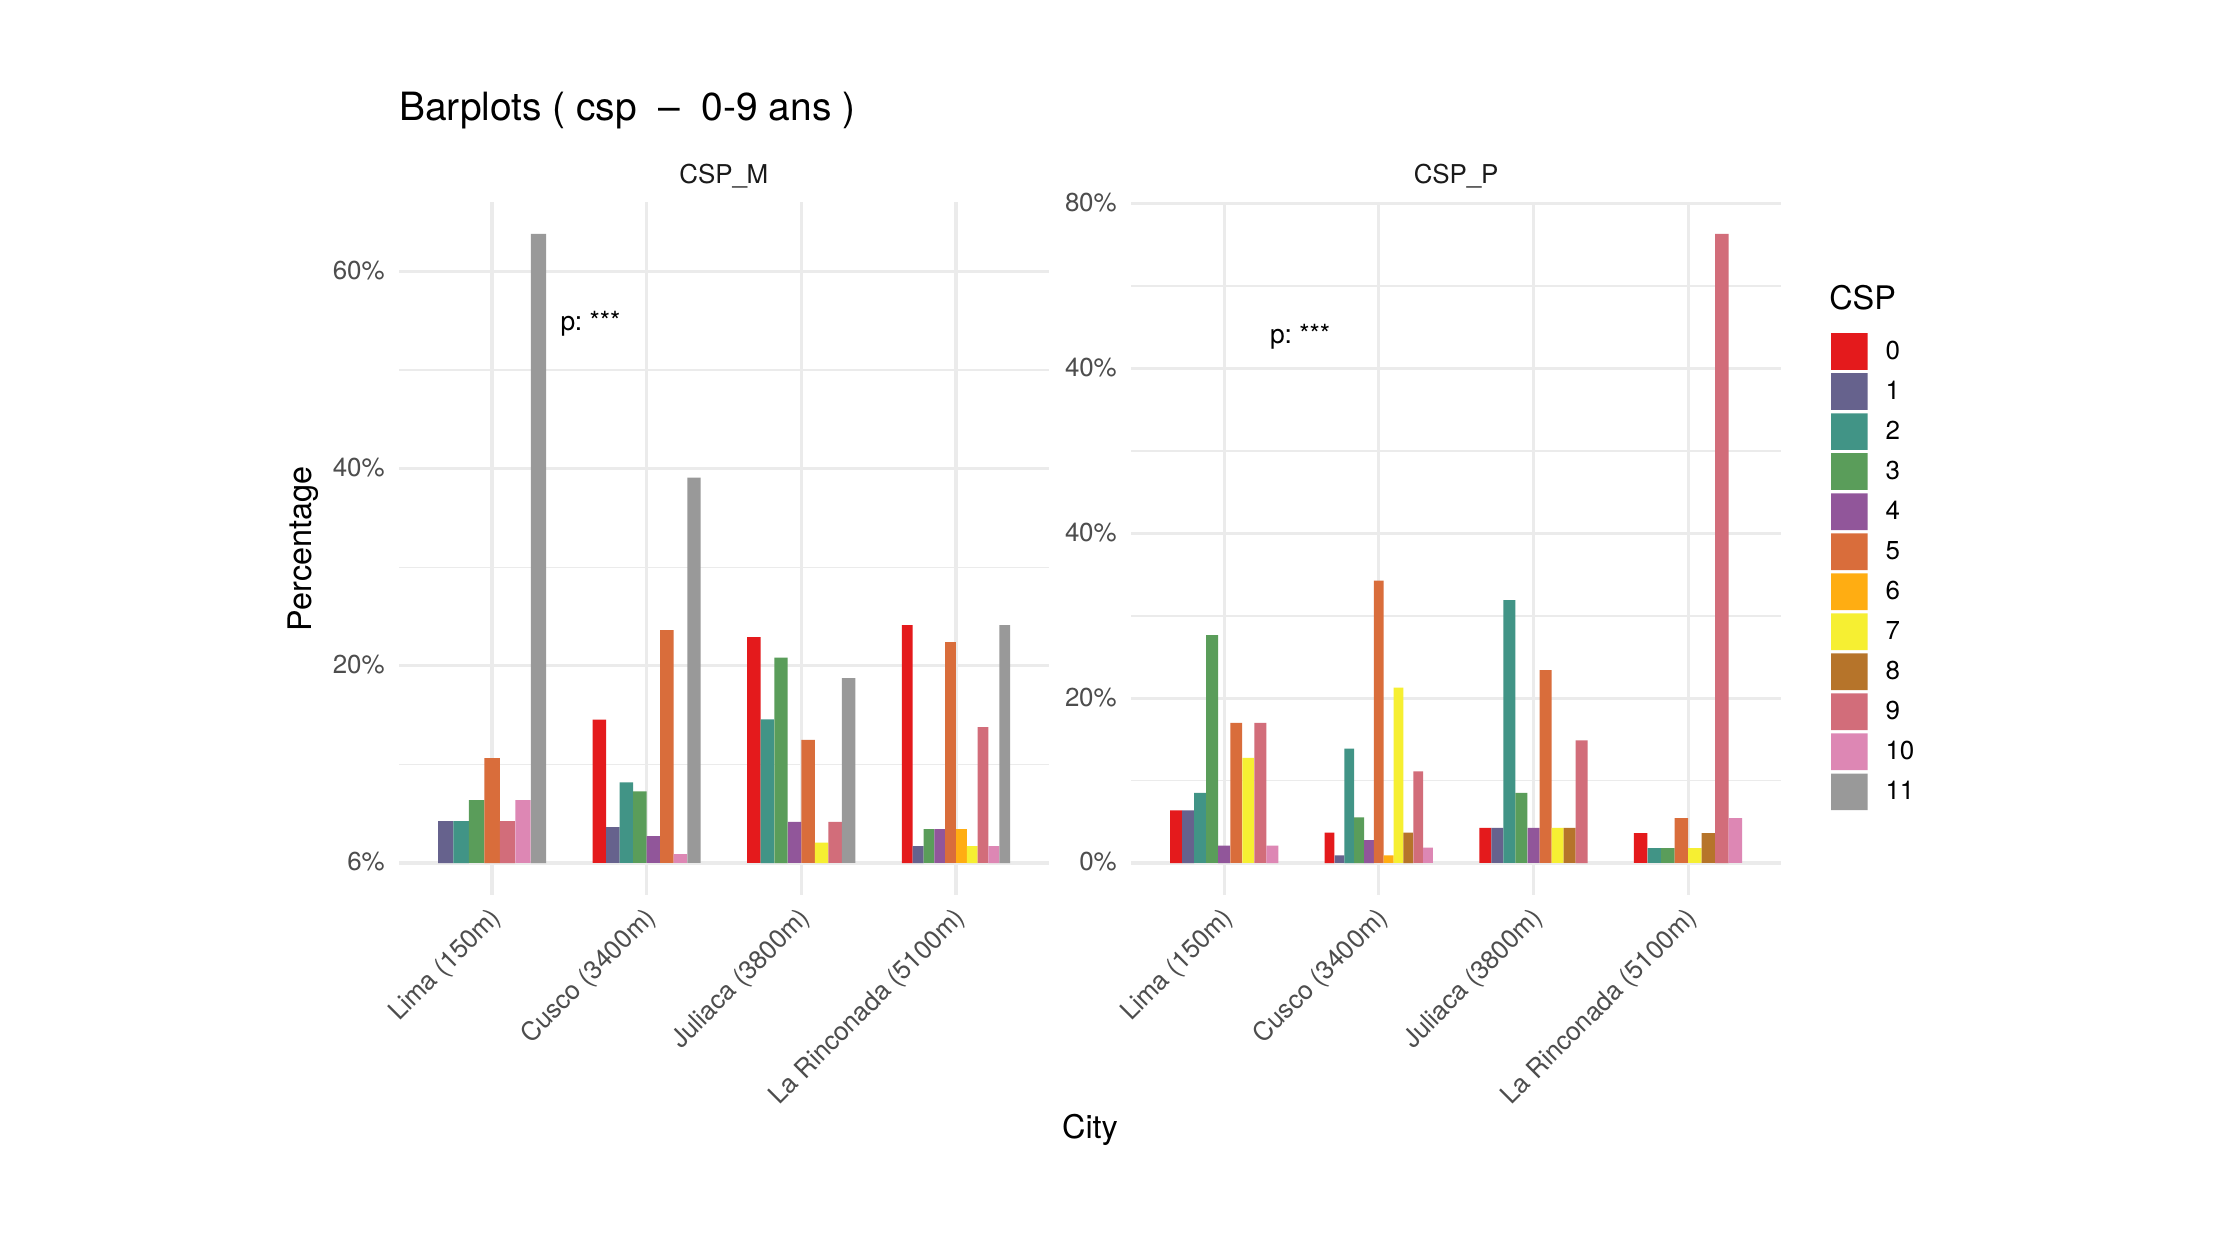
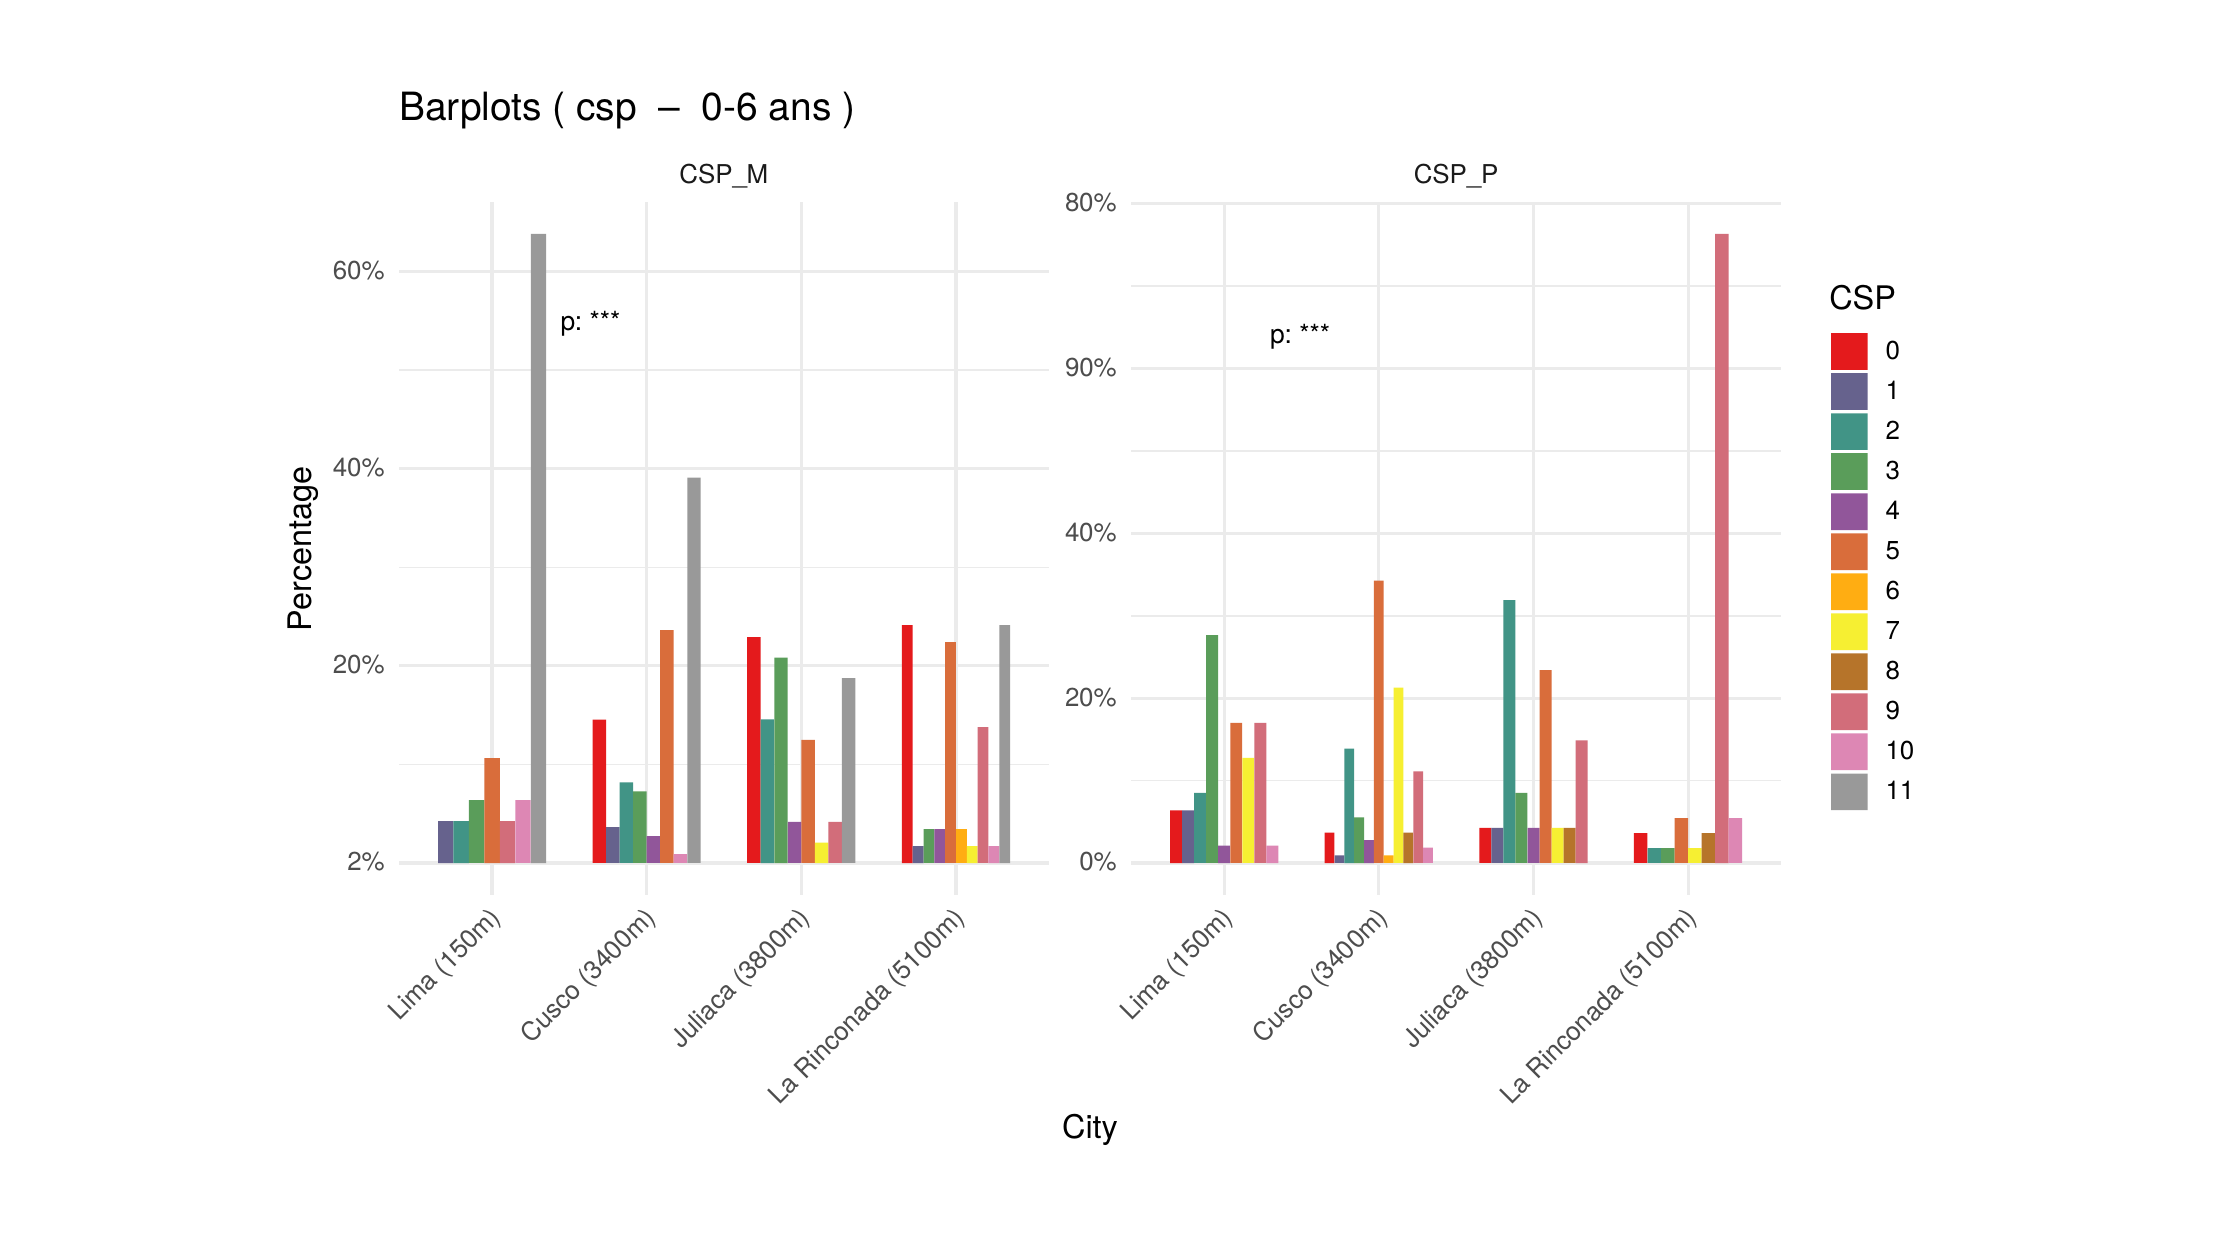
0-9: 0-9 -> 0-6
40% at (1091, 368): 40% -> 90%
6%: 6% -> 2%
